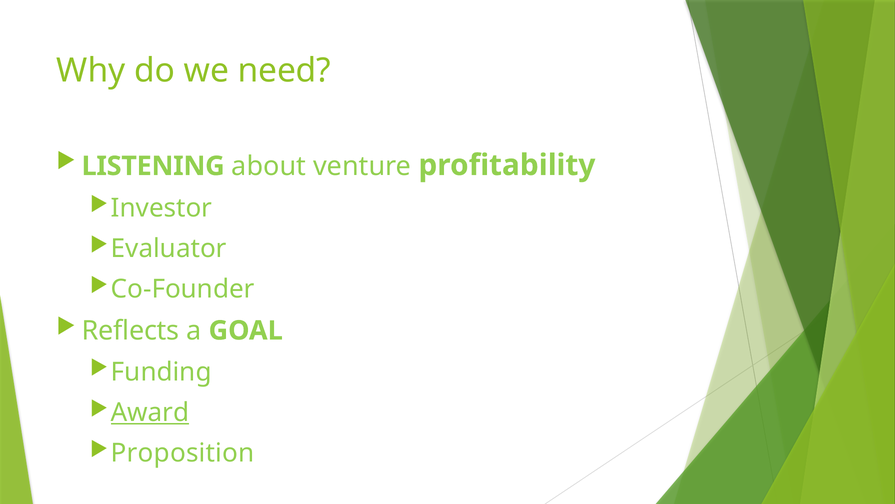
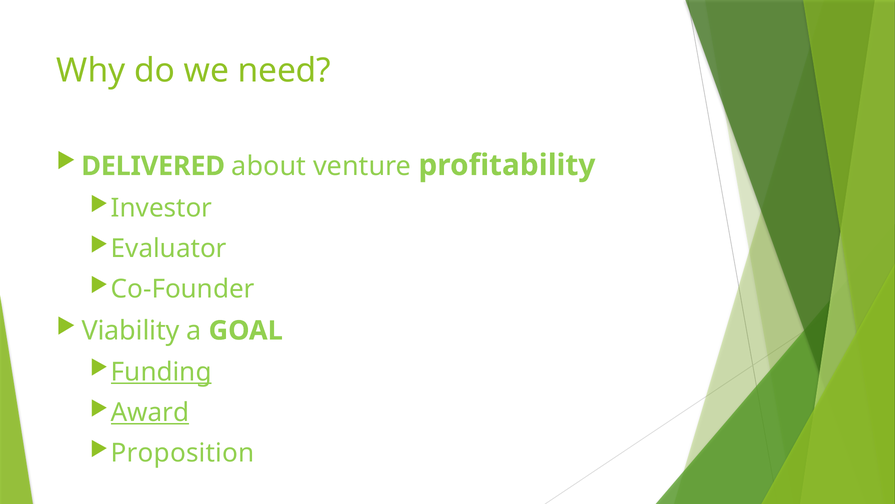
LISTENING: LISTENING -> DELIVERED
Reflects: Reflects -> Viability
Funding underline: none -> present
